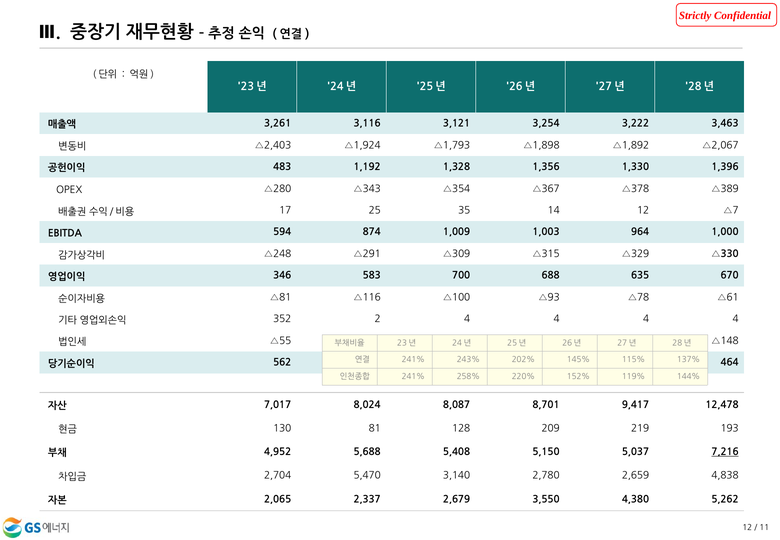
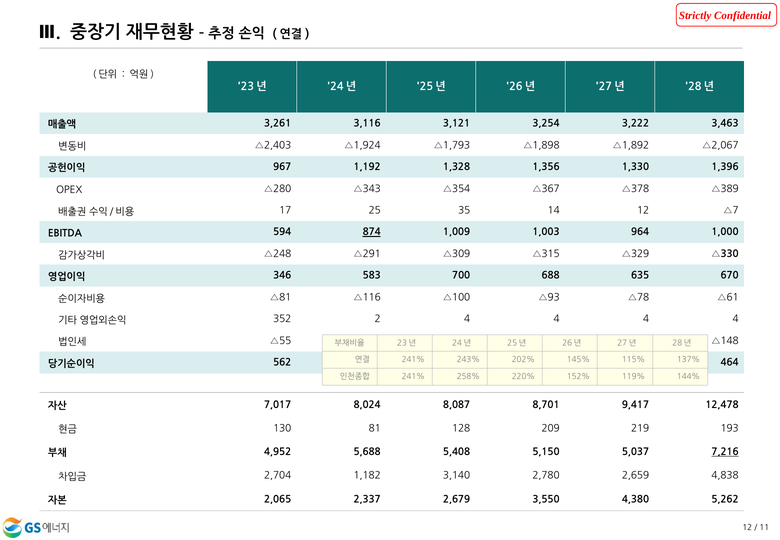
483: 483 -> 967
874 underline: none -> present
5,470: 5,470 -> 1,182
